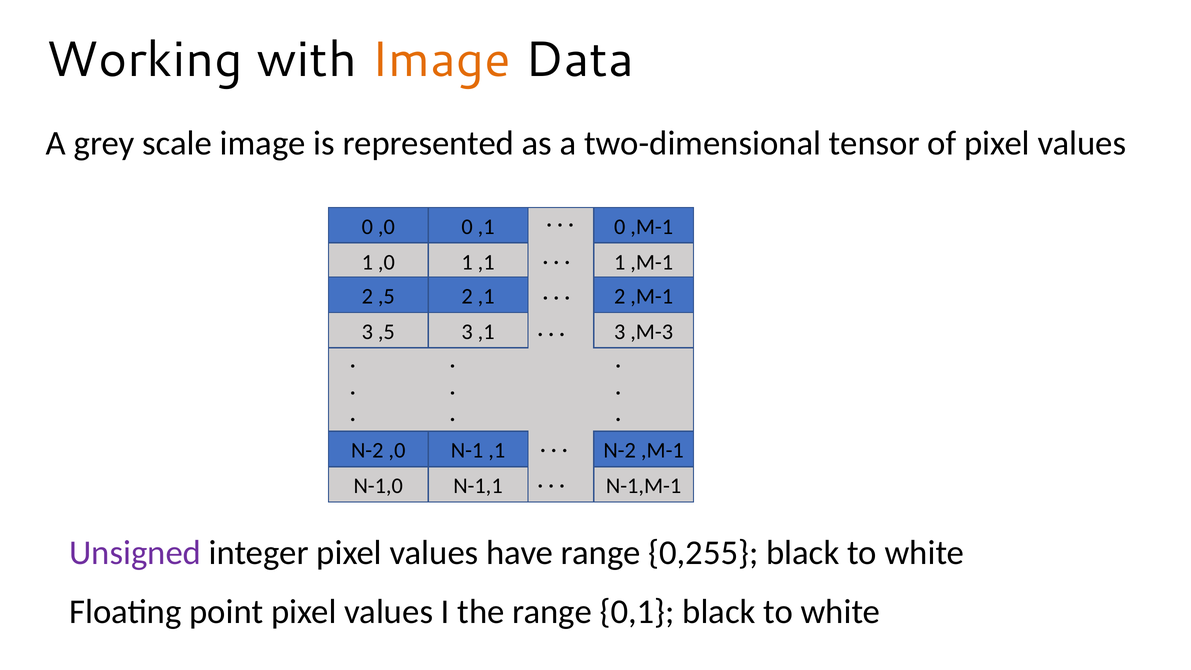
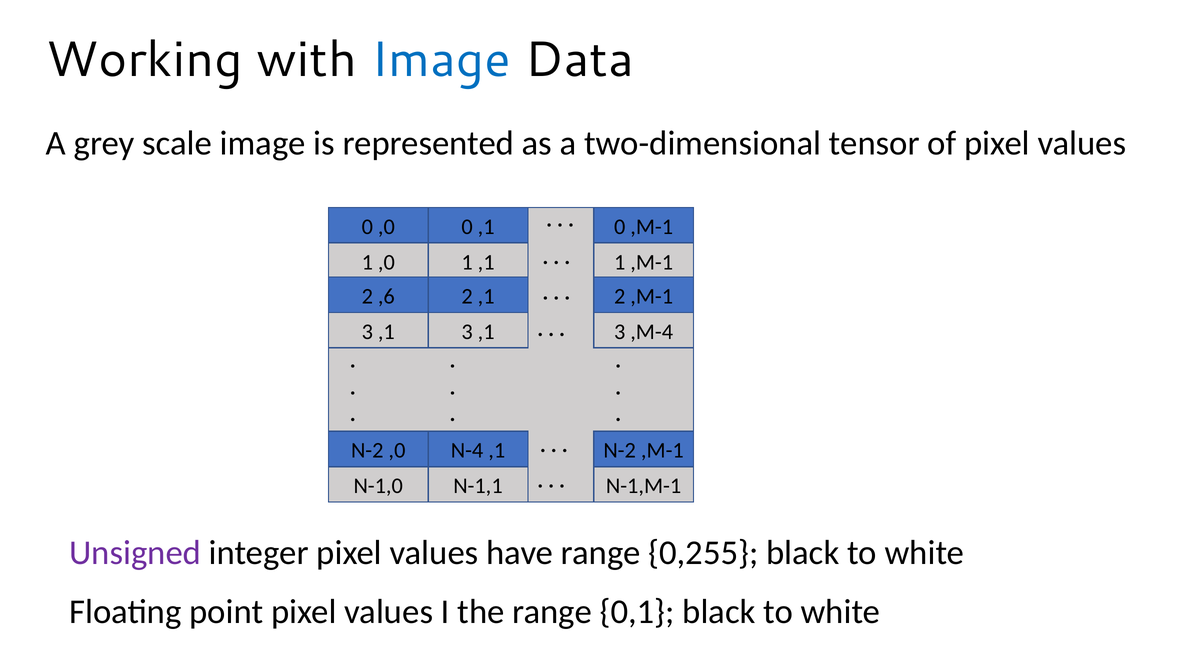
Image at (441, 60) colour: orange -> blue
2 ,5: ,5 -> ,6
,5 at (386, 332): ,5 -> ,1
,M-3: ,M-3 -> ,M-4
N-1: N-1 -> N-4
